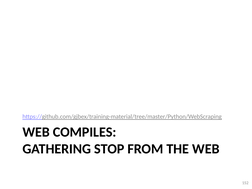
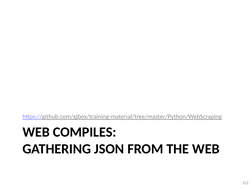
STOP: STOP -> JSON
